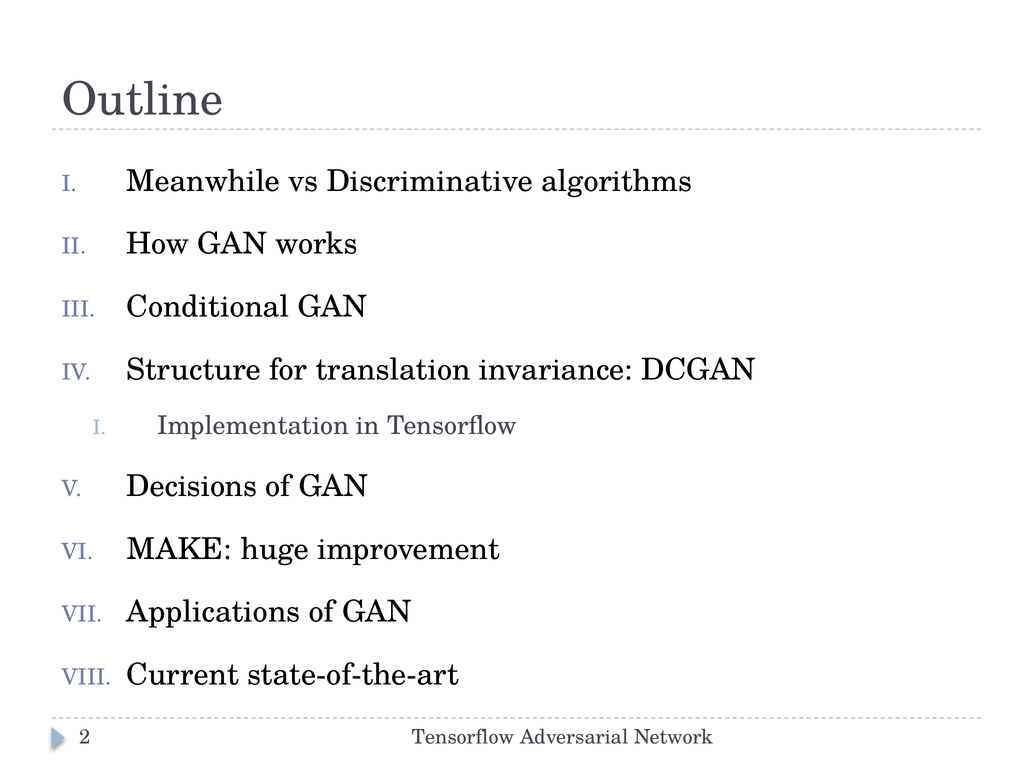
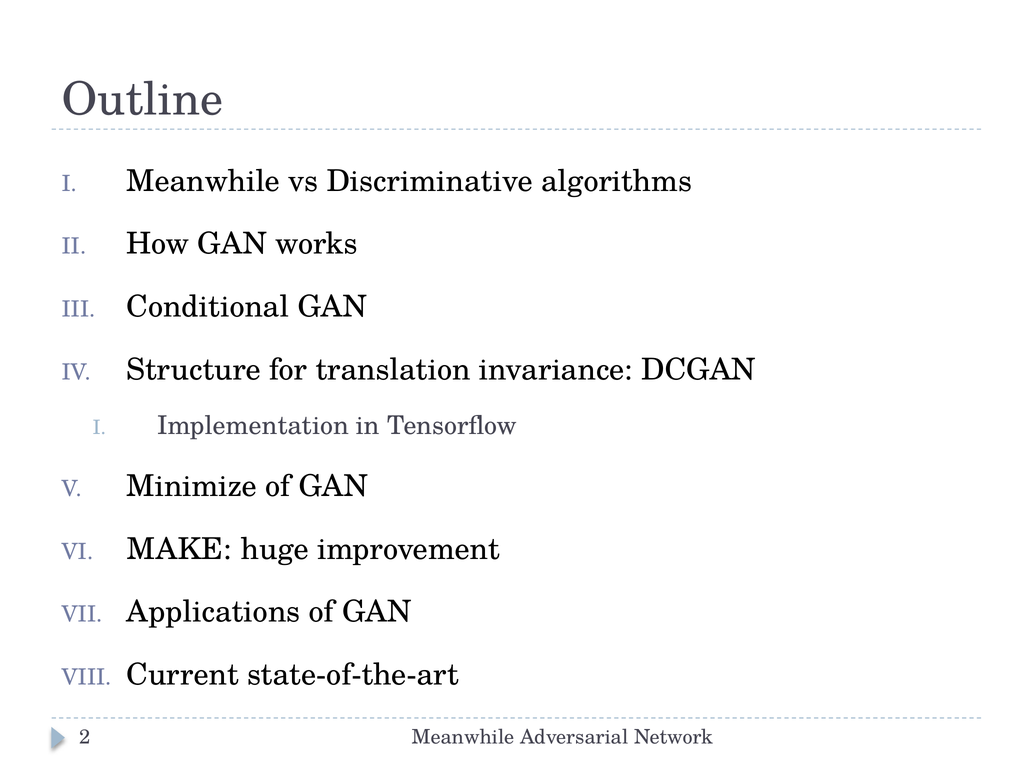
Decisions: Decisions -> Minimize
Tensorflow at (463, 737): Tensorflow -> Meanwhile
